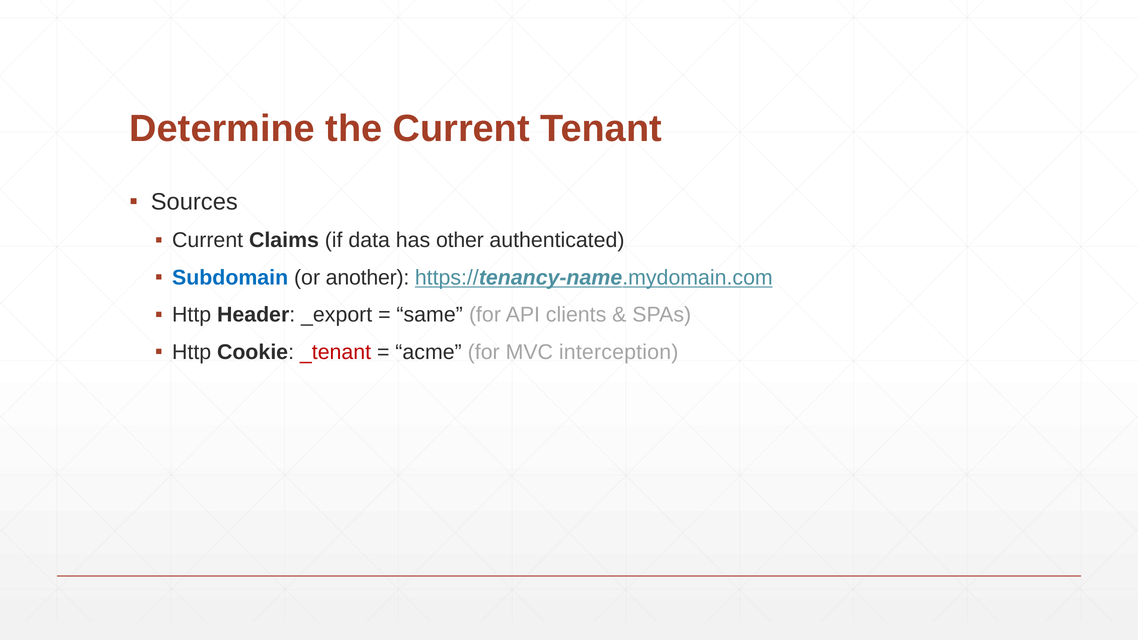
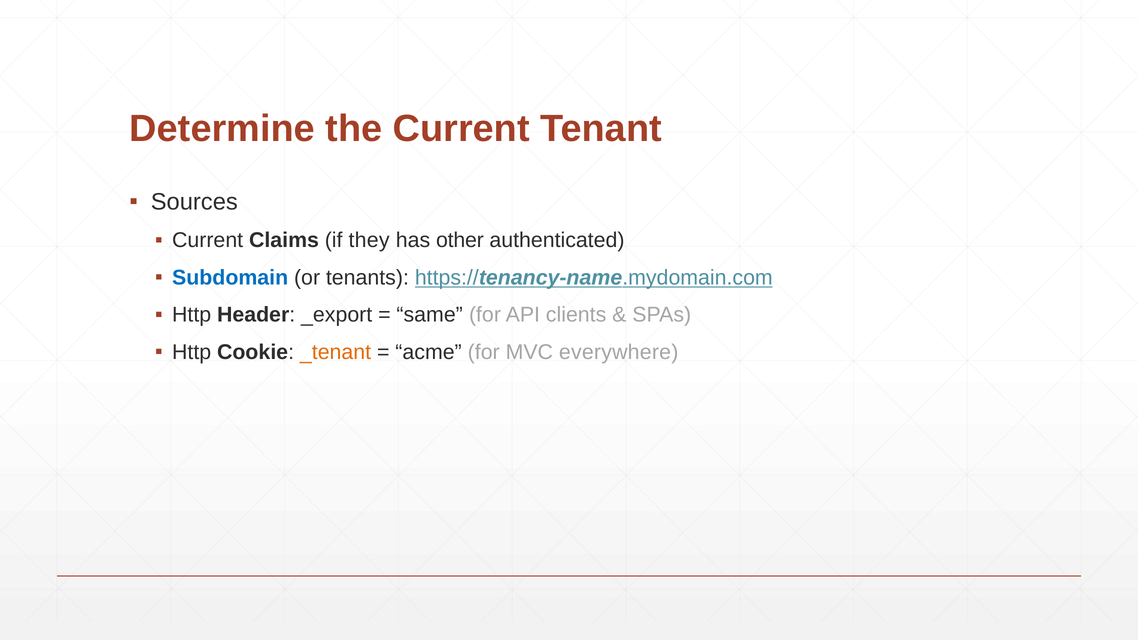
data: data -> they
another: another -> tenants
_tenant colour: red -> orange
interception: interception -> everywhere
